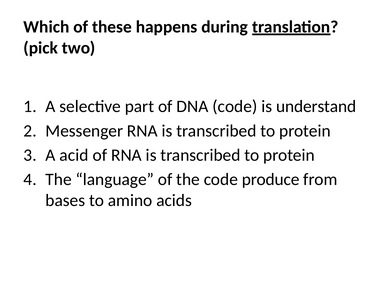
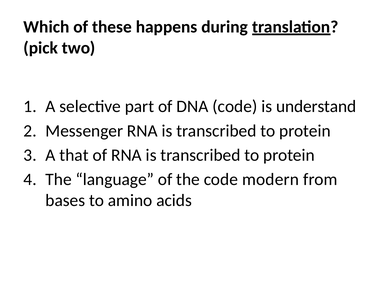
acid: acid -> that
produce: produce -> modern
